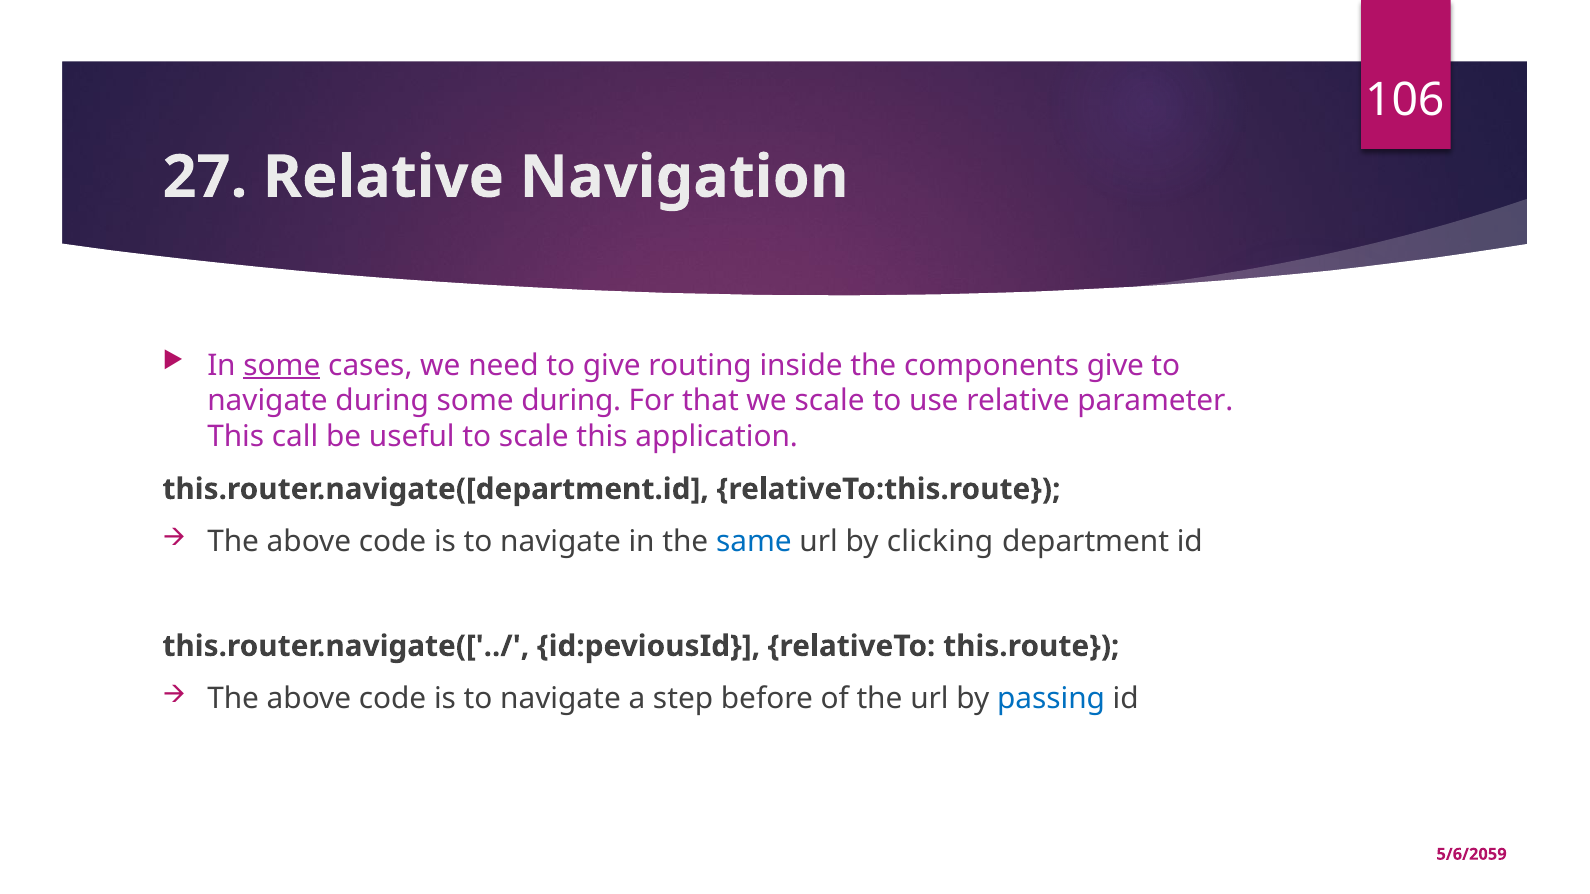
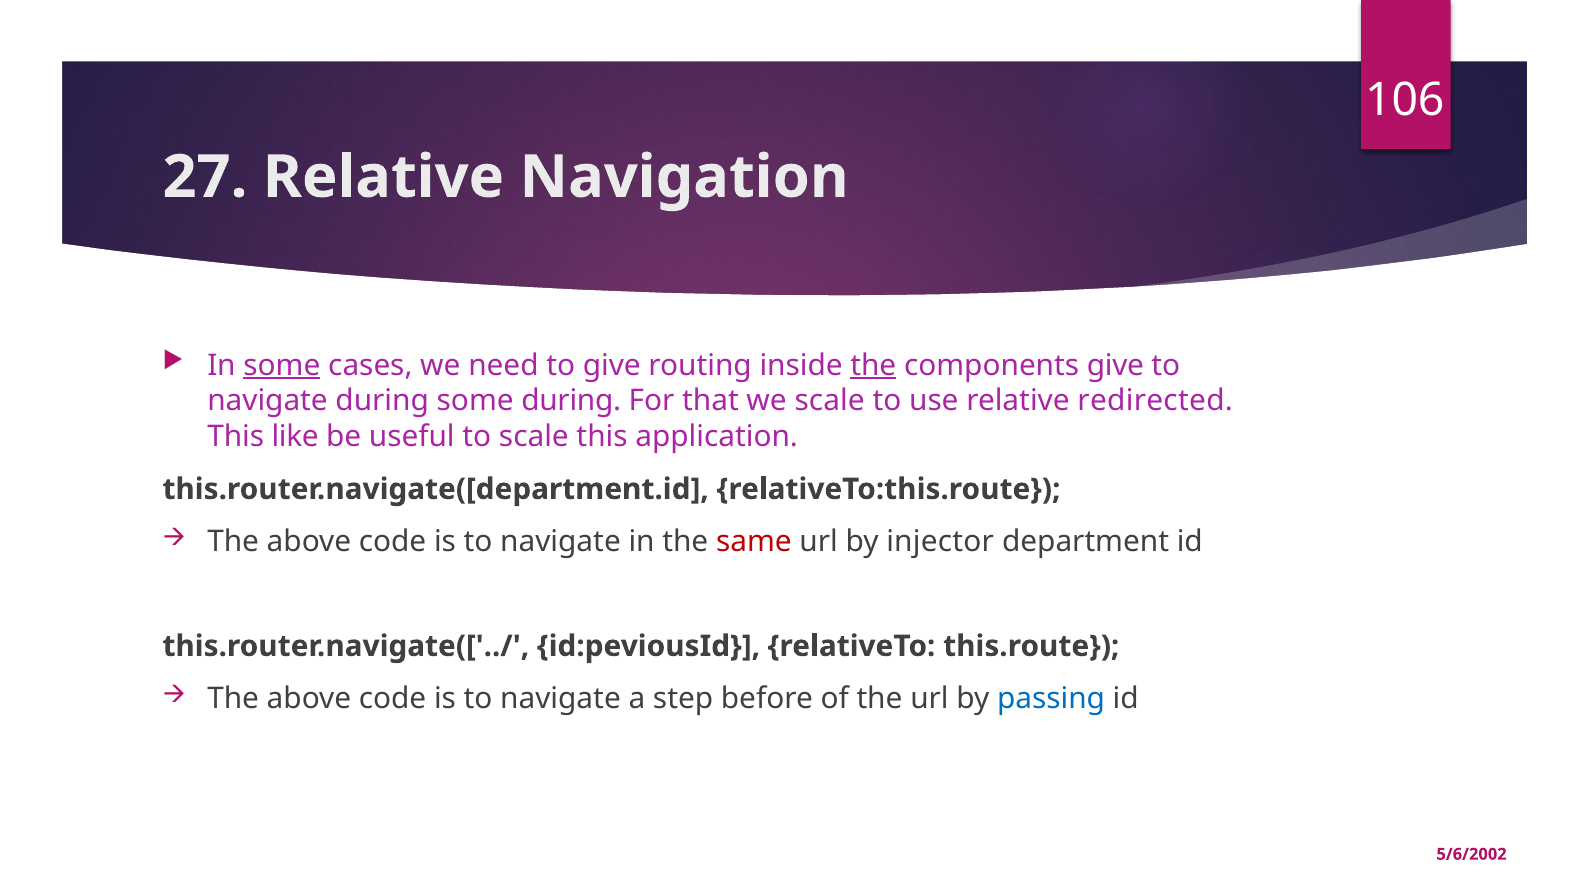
the at (873, 365) underline: none -> present
parameter: parameter -> redirected
call: call -> like
same colour: blue -> red
clicking: clicking -> injector
5/6/2059: 5/6/2059 -> 5/6/2002
